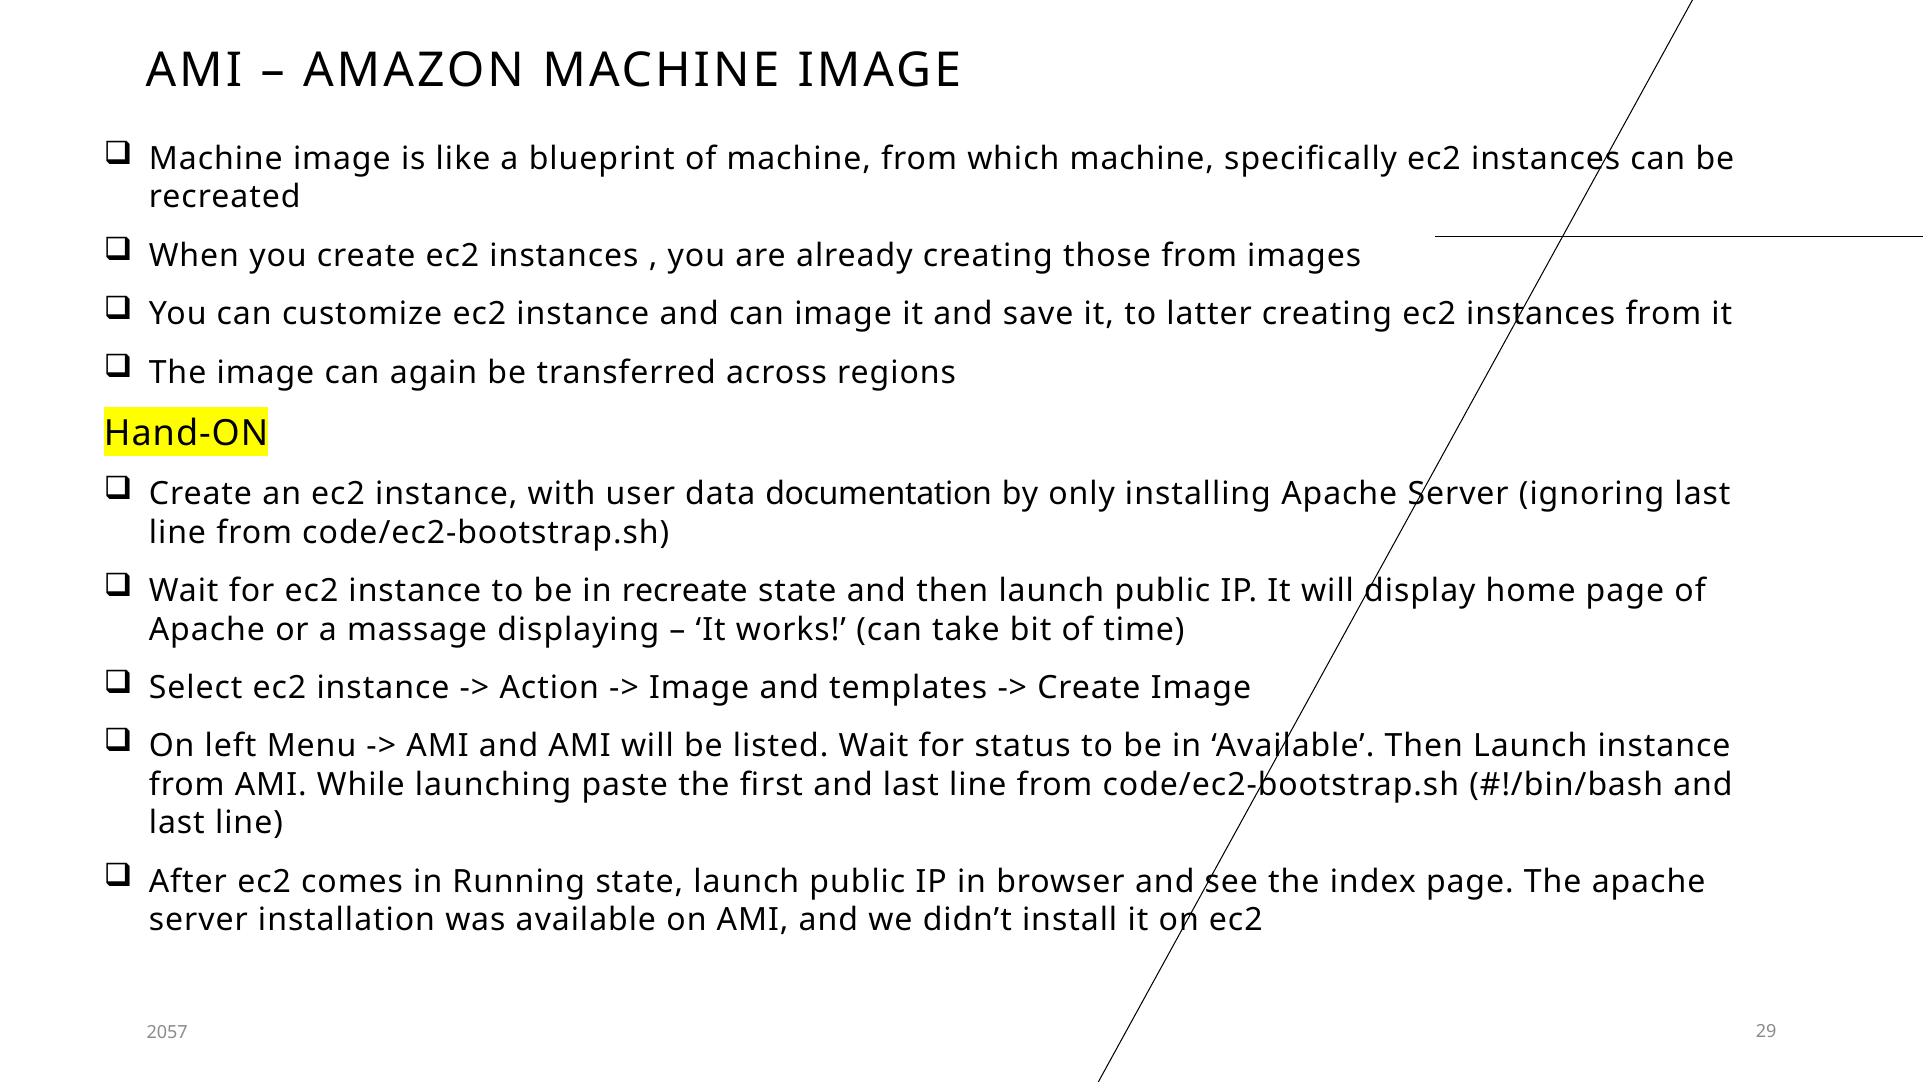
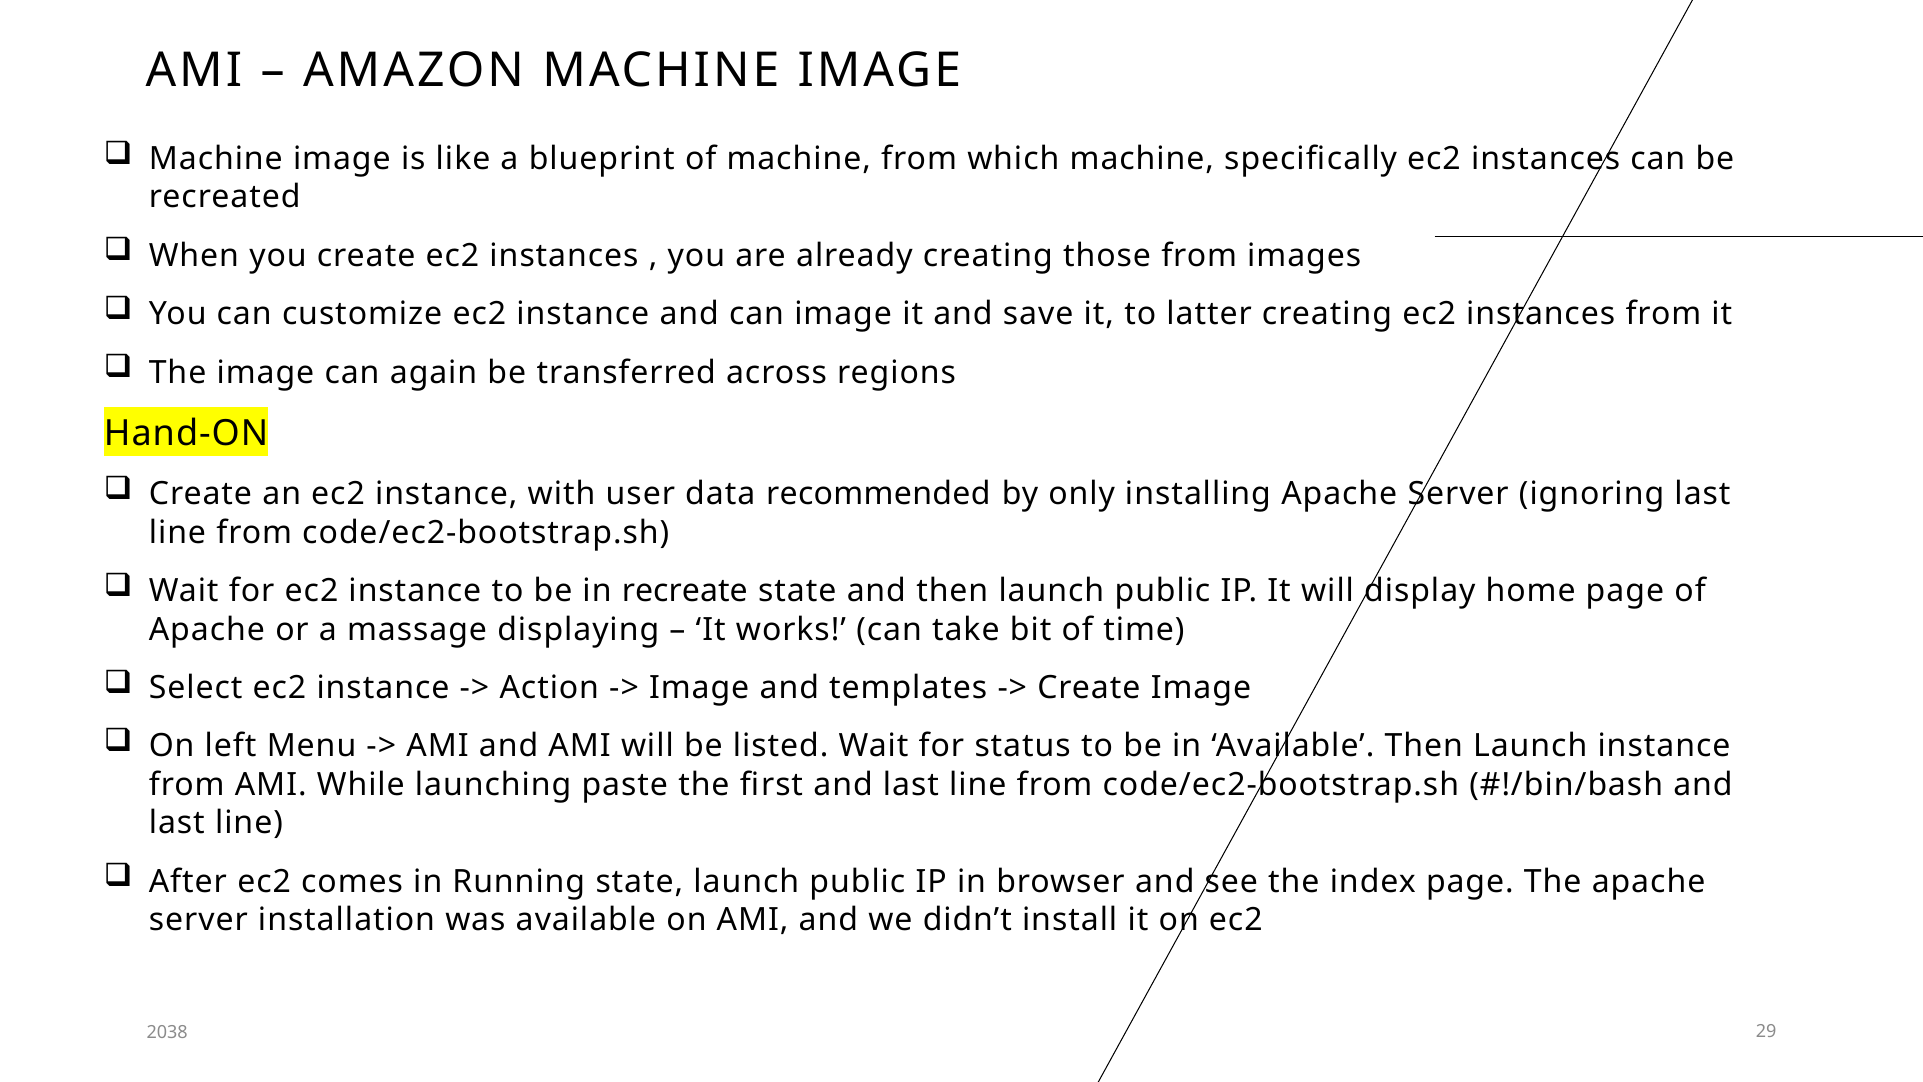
documentation: documentation -> recommended
2057: 2057 -> 2038
